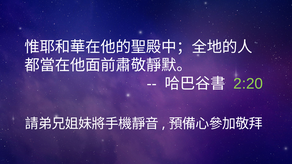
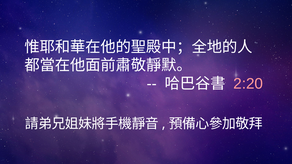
2:20 colour: light green -> pink
